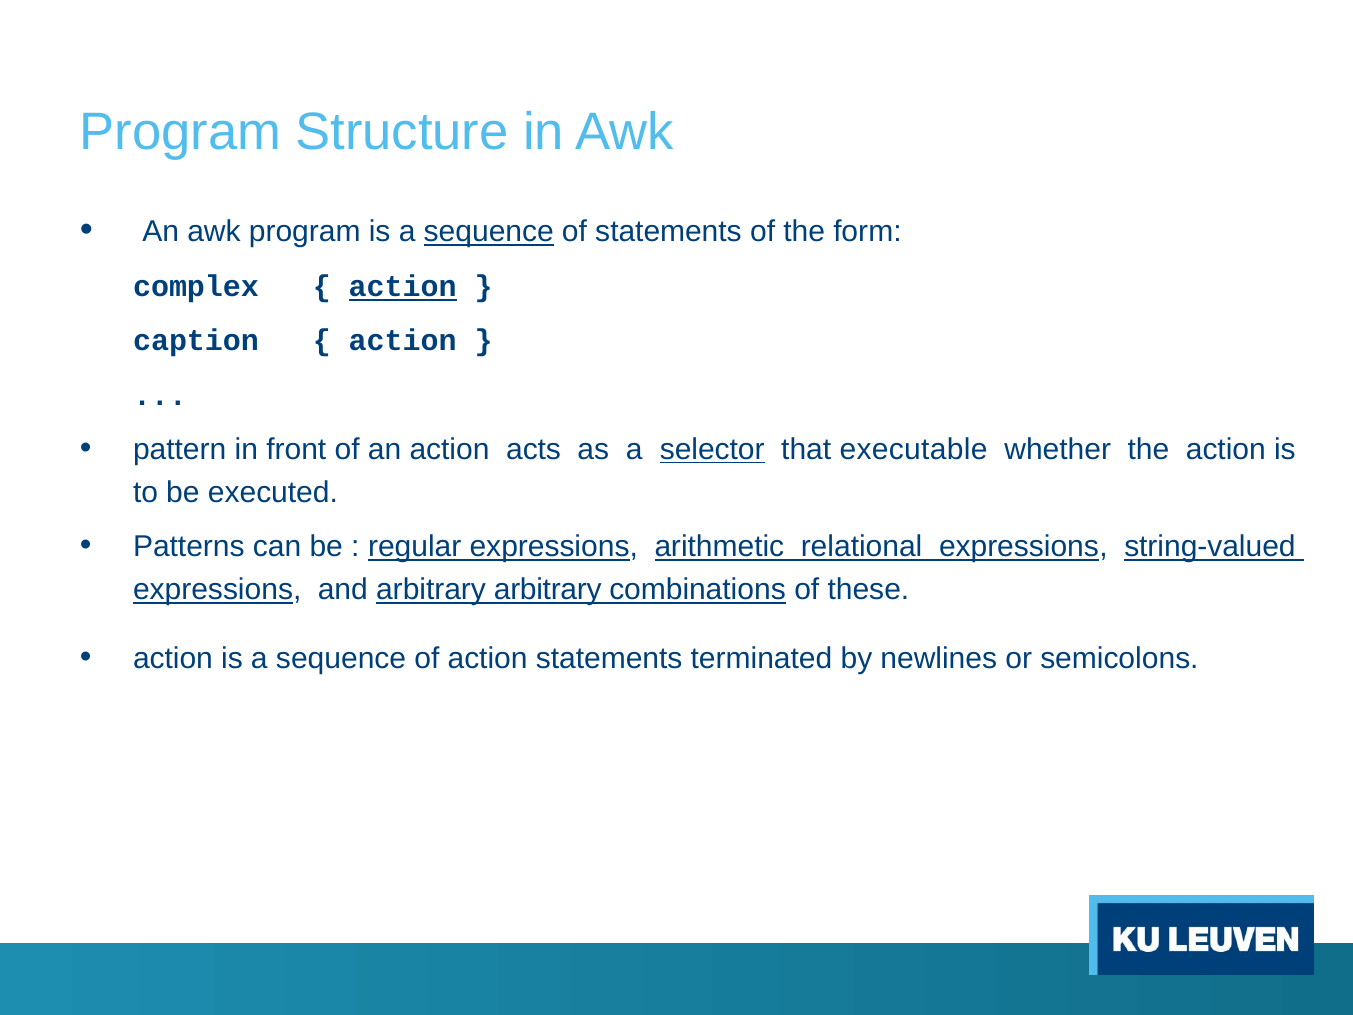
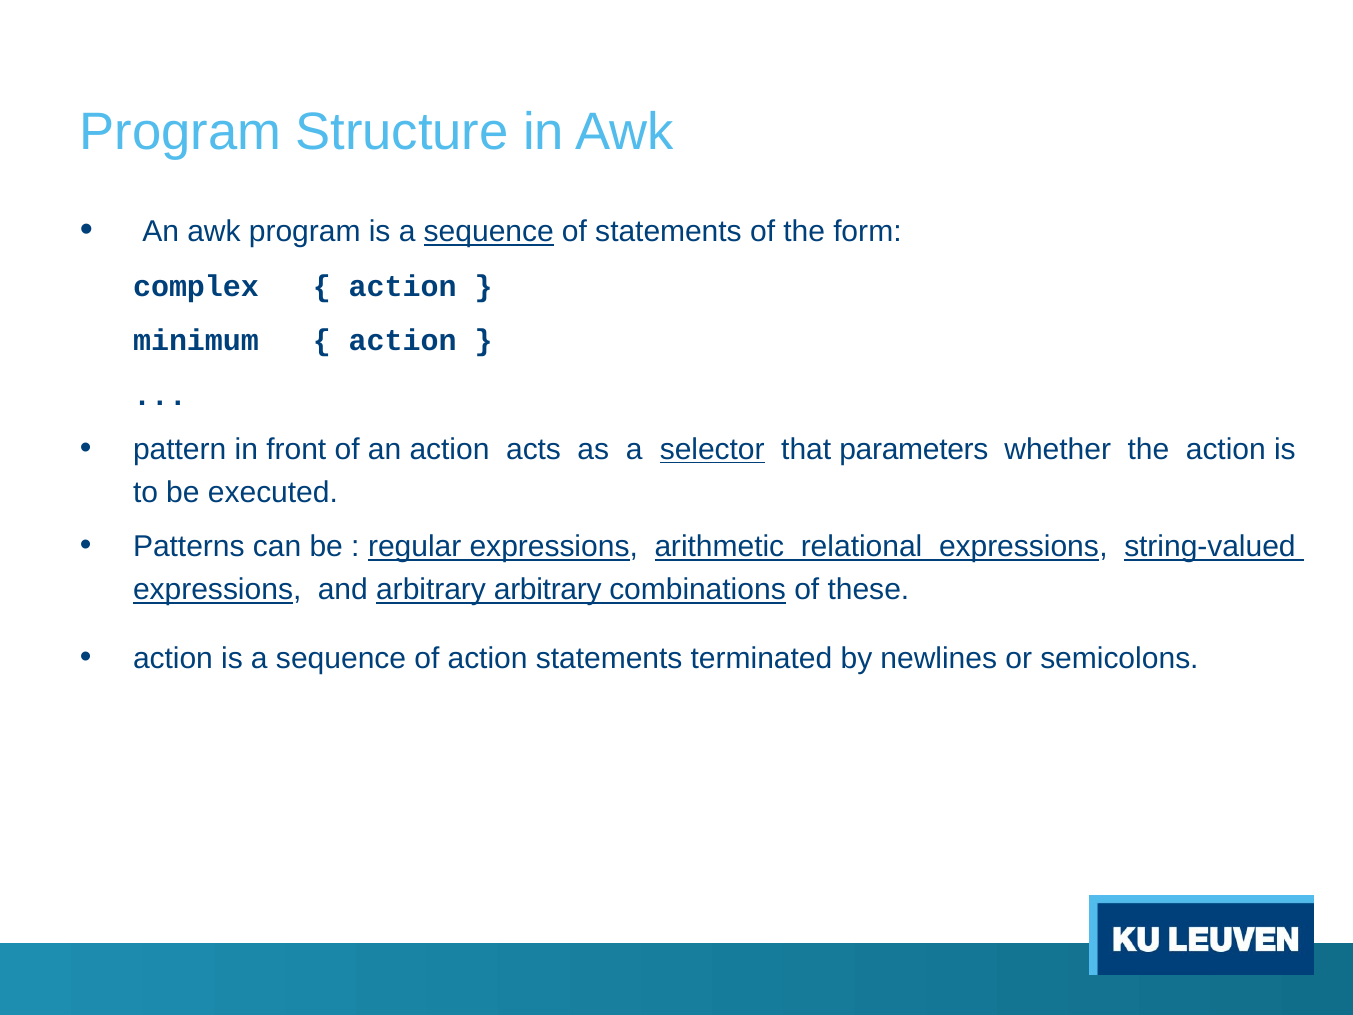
action at (403, 287) underline: present -> none
caption: caption -> minimum
executable: executable -> parameters
